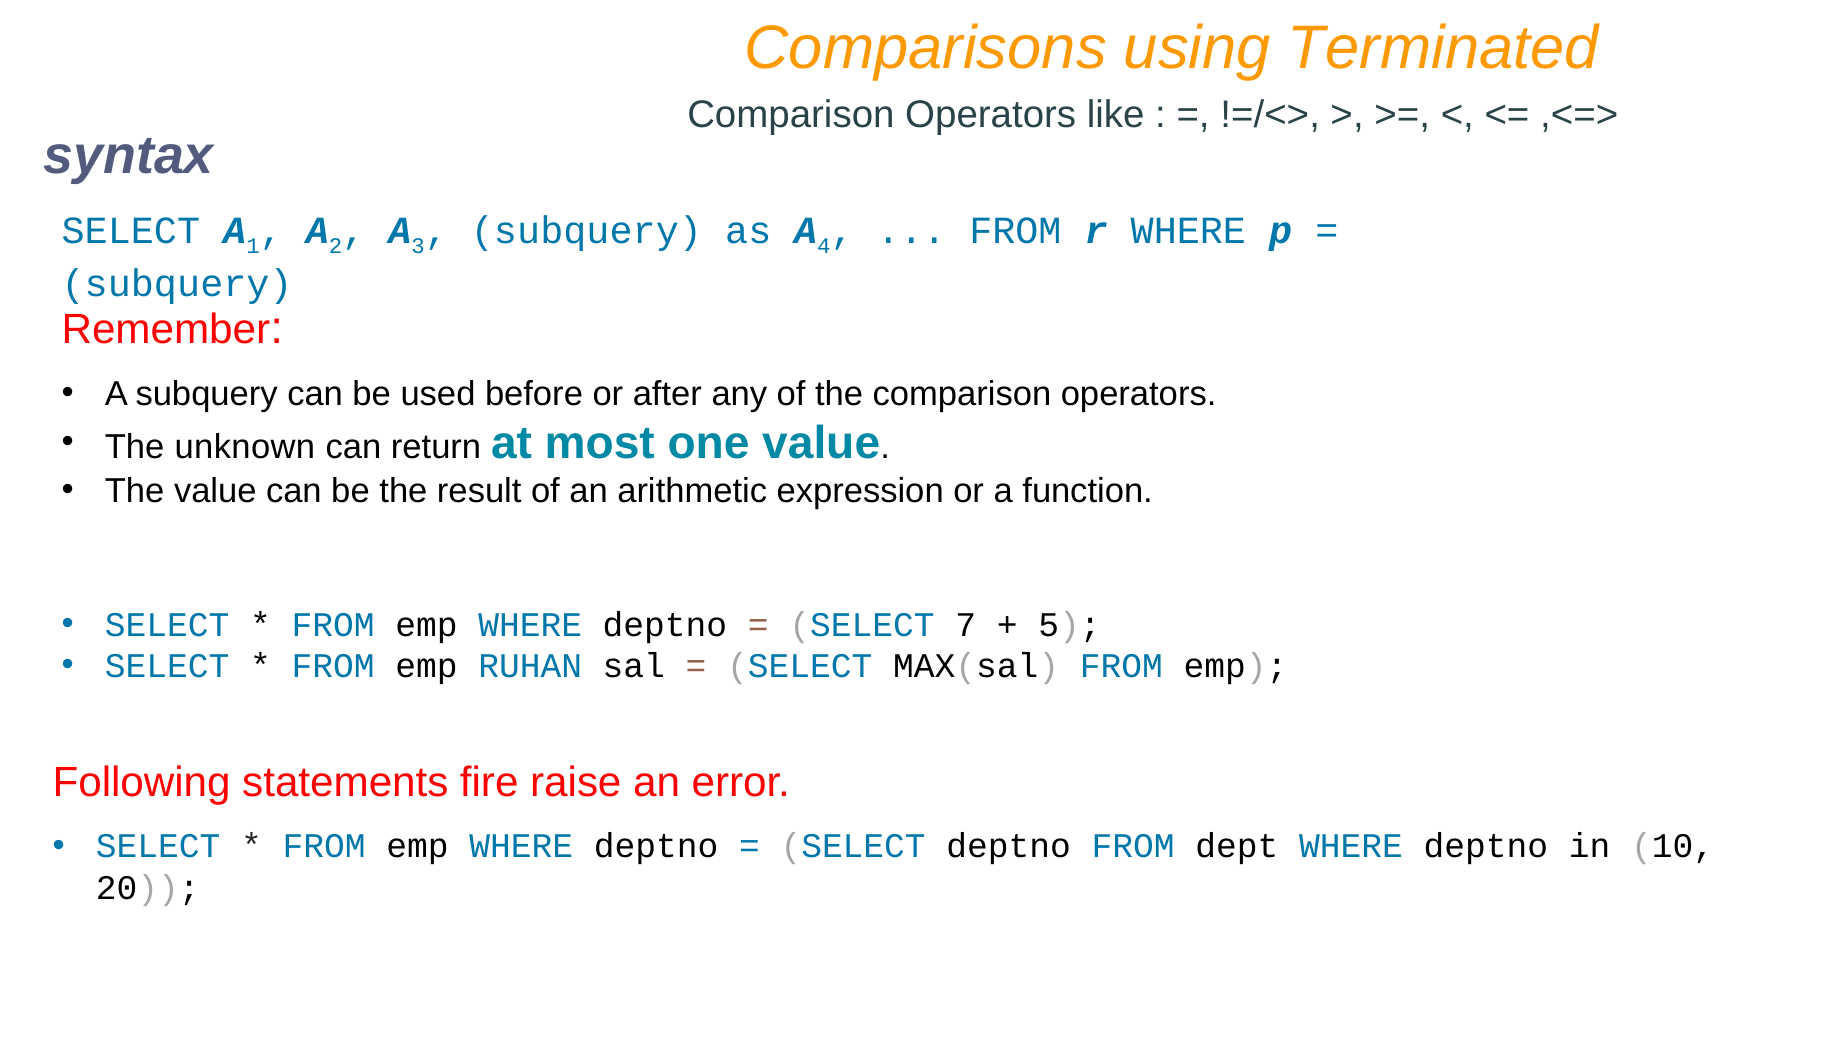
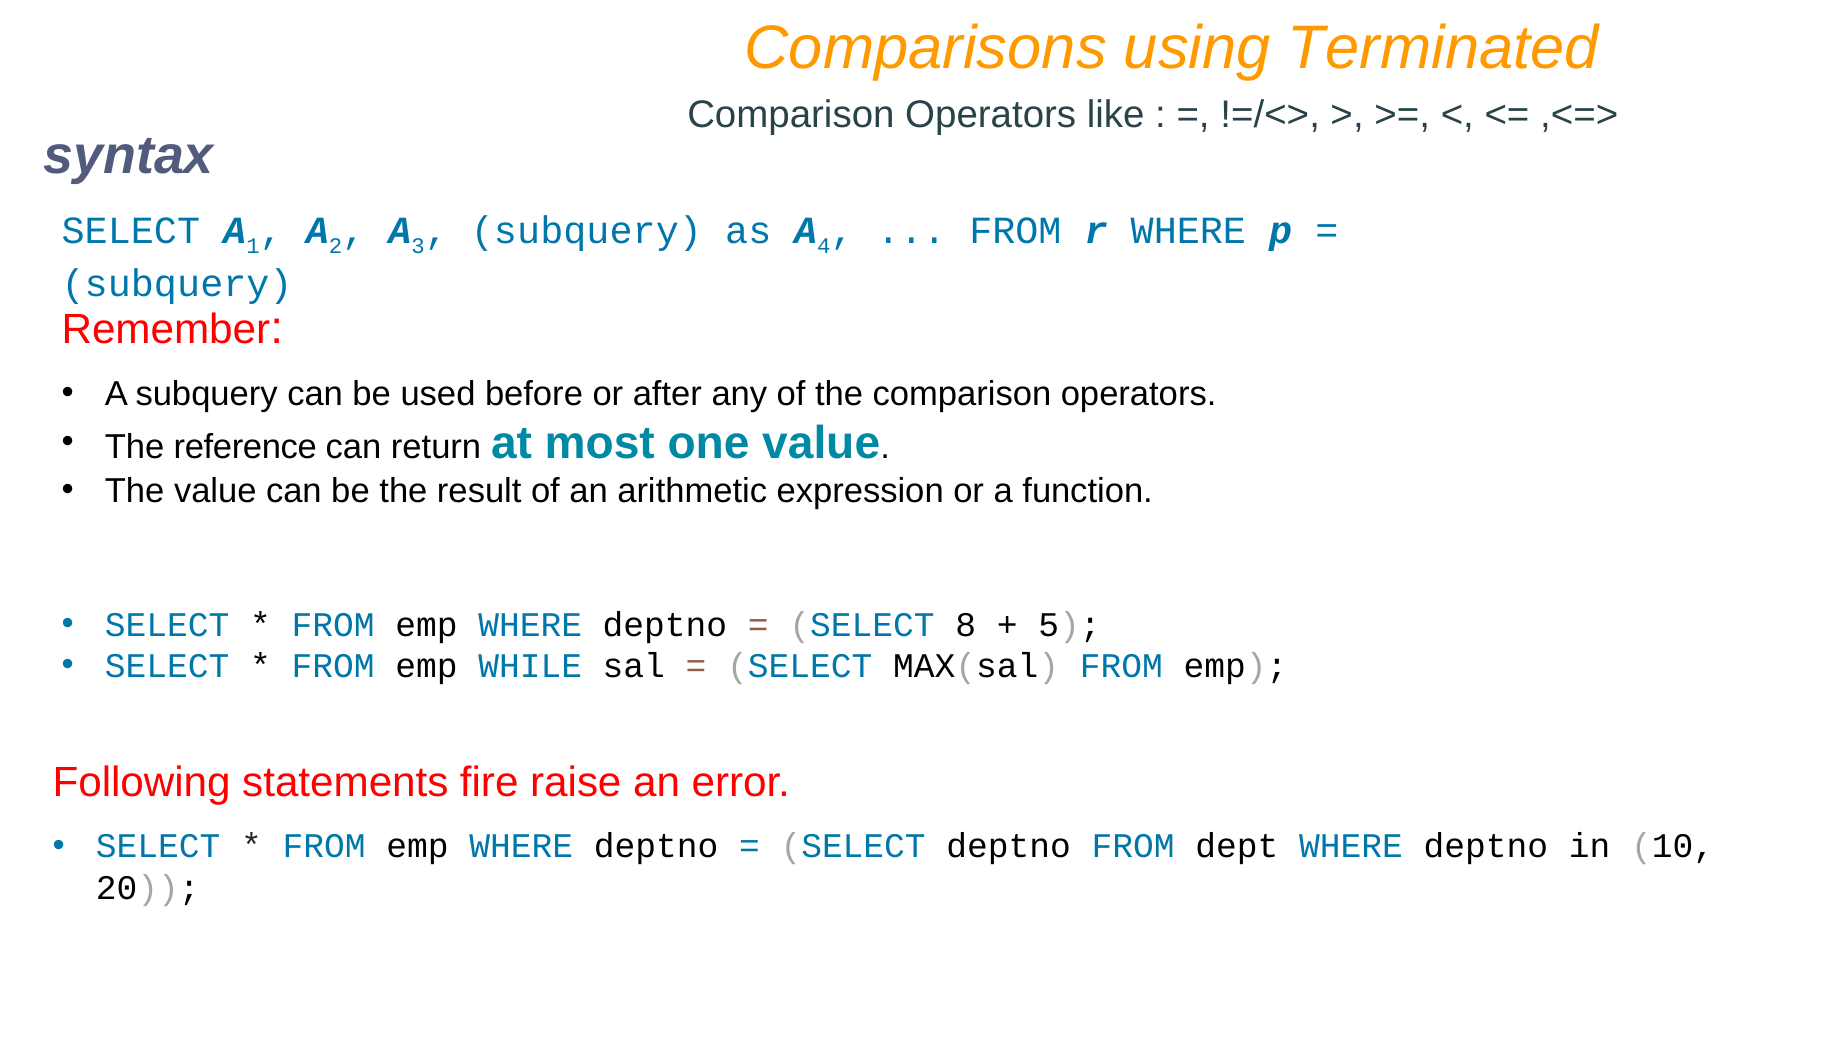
unknown: unknown -> reference
7: 7 -> 8
RUHAN: RUHAN -> WHILE
